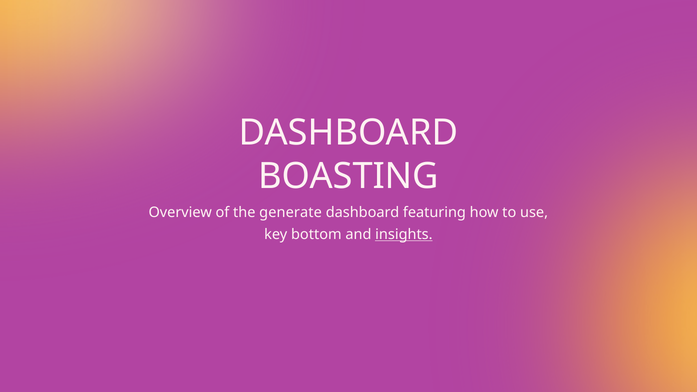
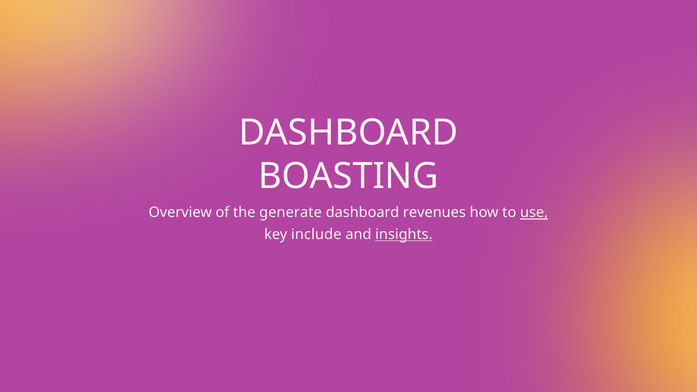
featuring: featuring -> revenues
use underline: none -> present
bottom: bottom -> include
